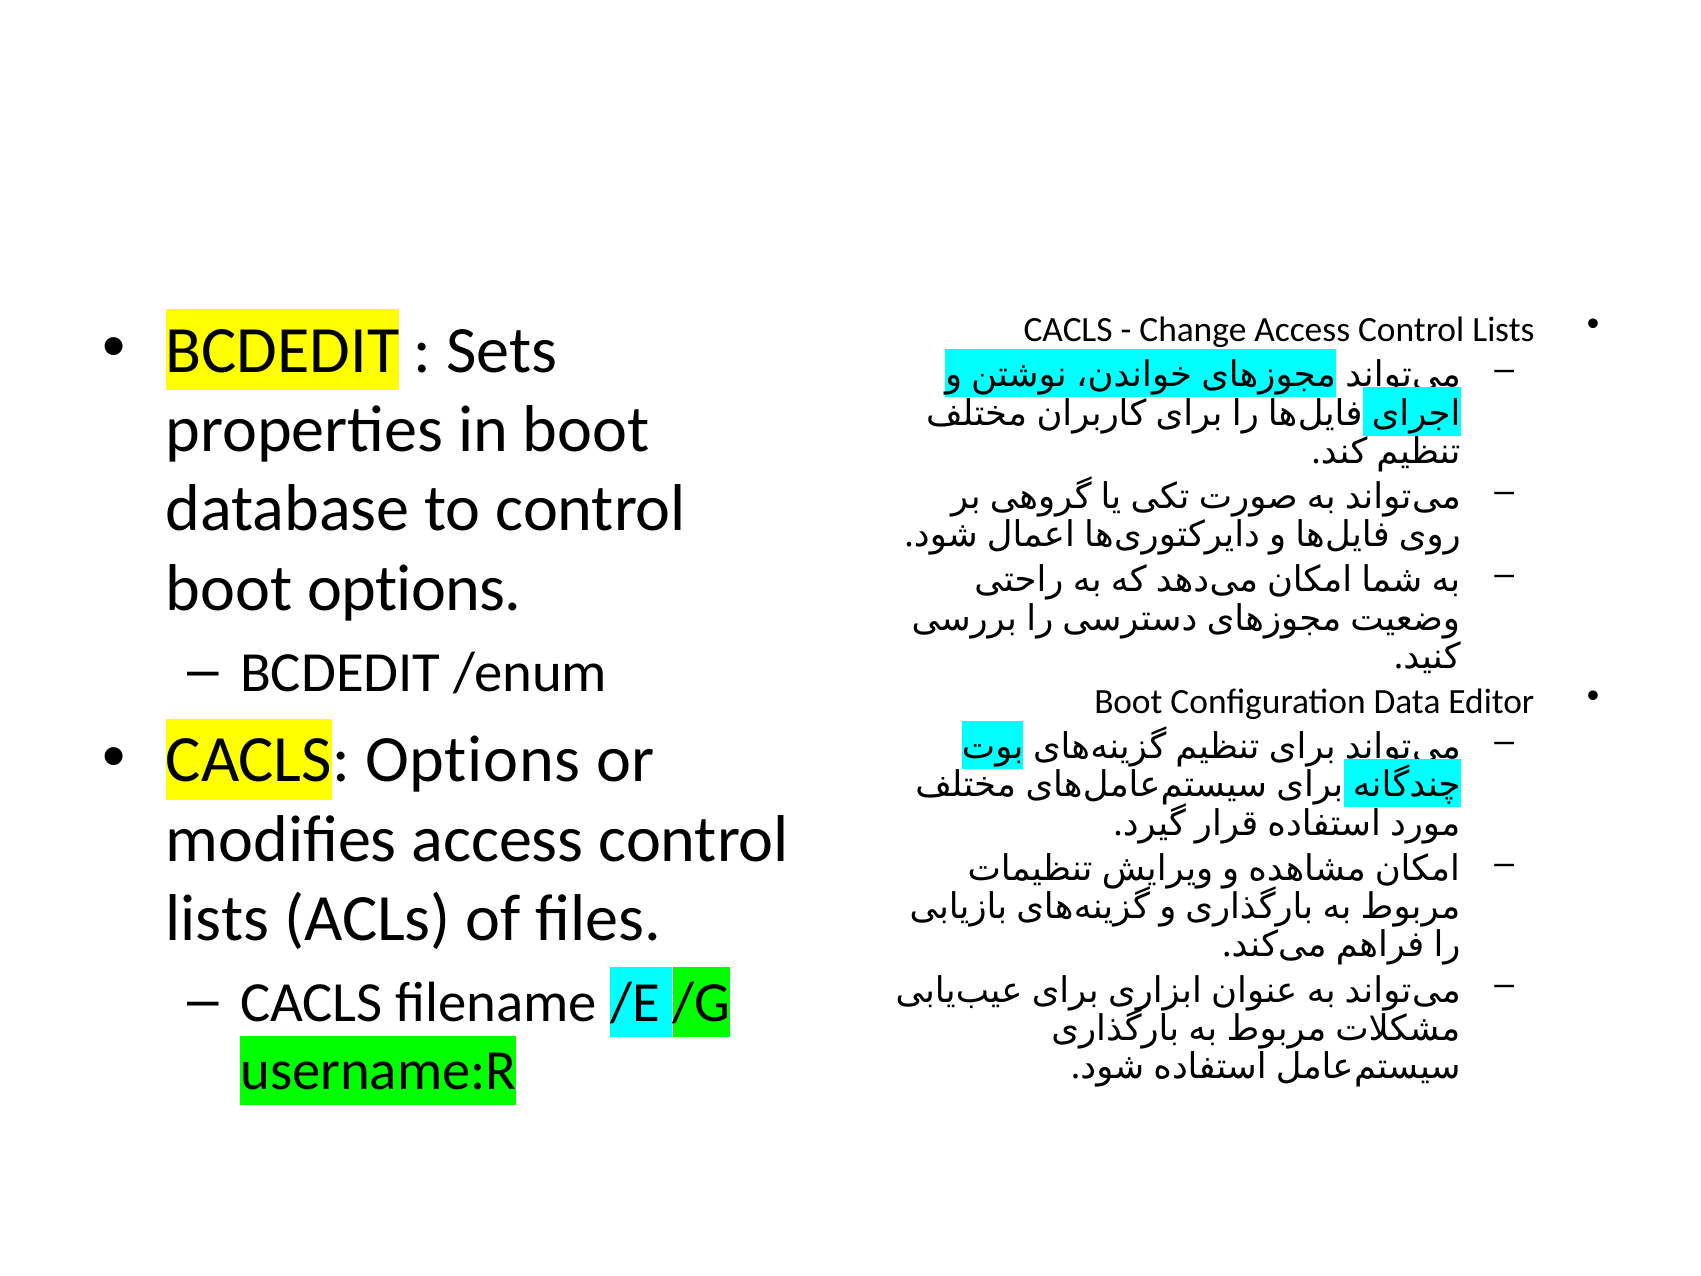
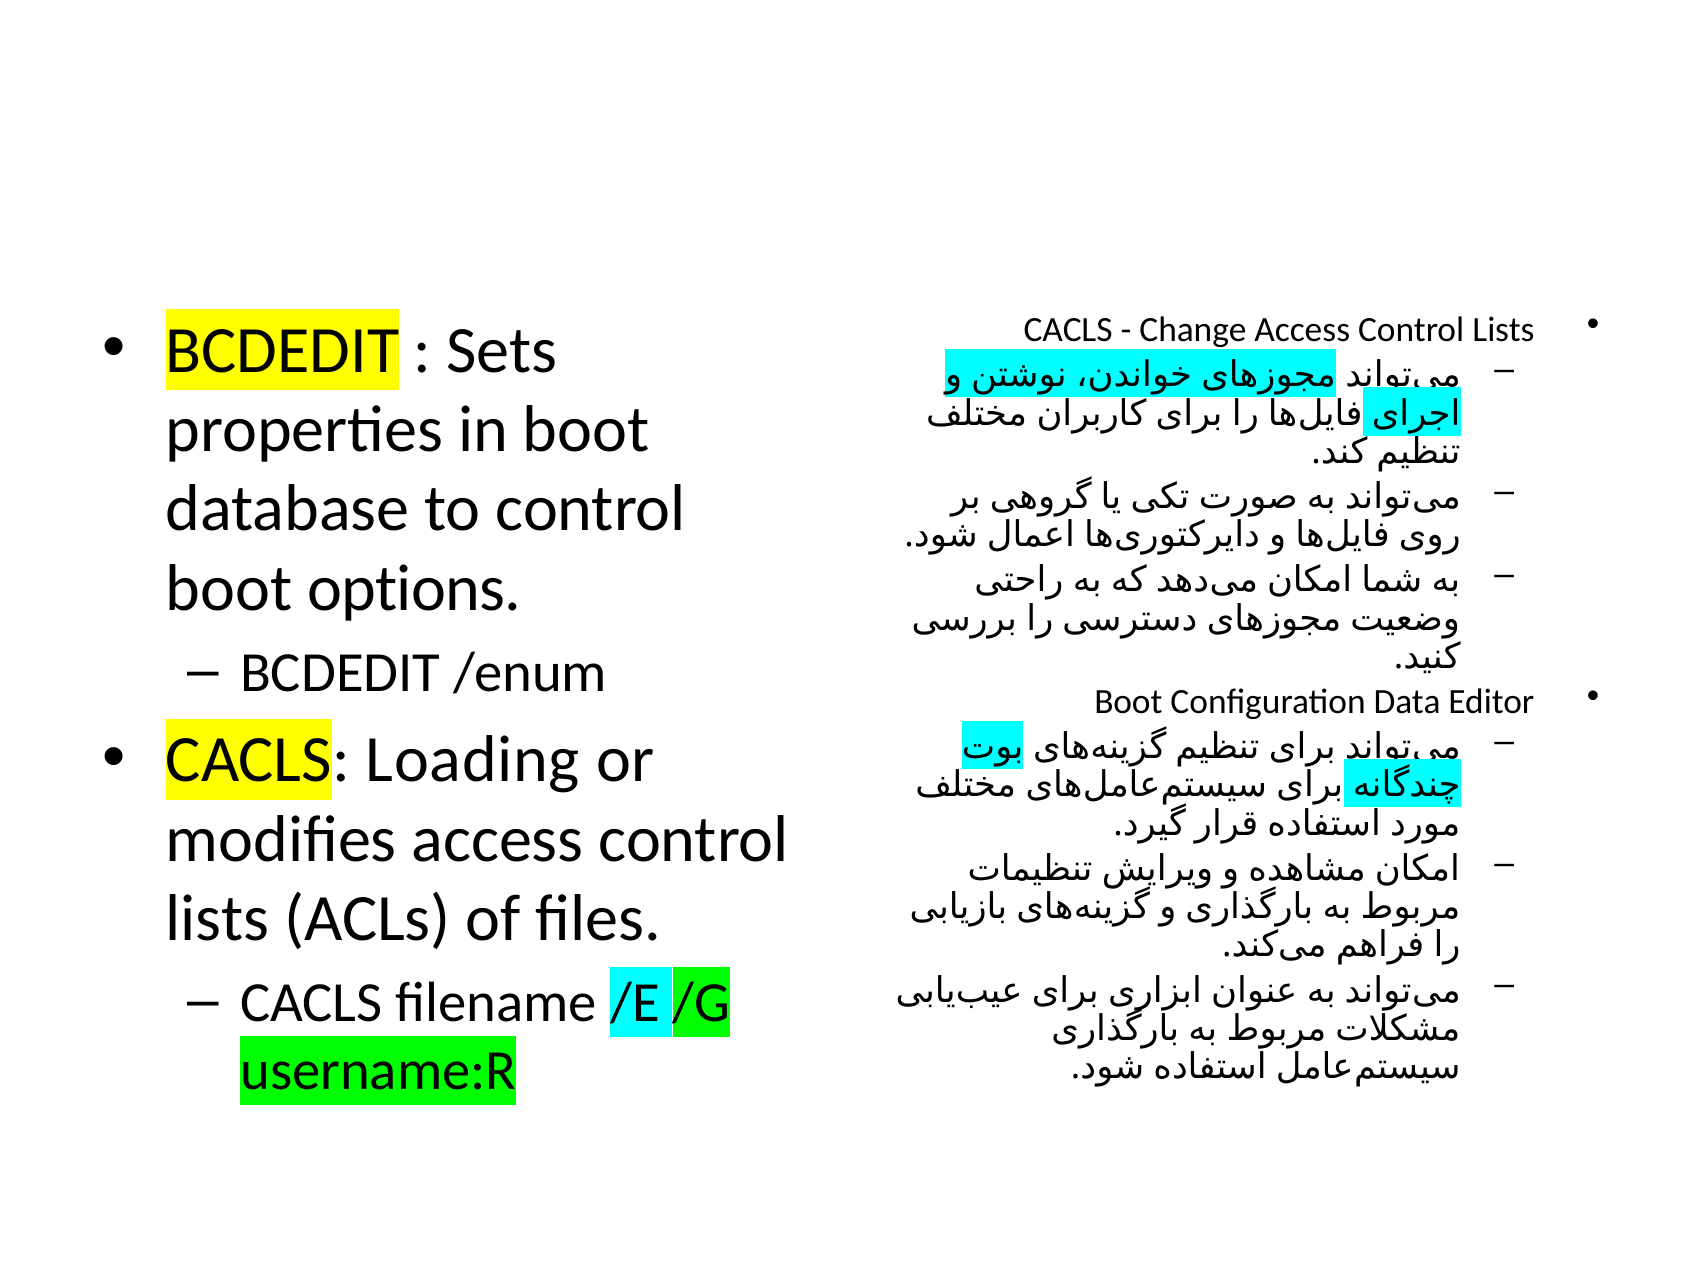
CACLS Options: Options -> Loading
